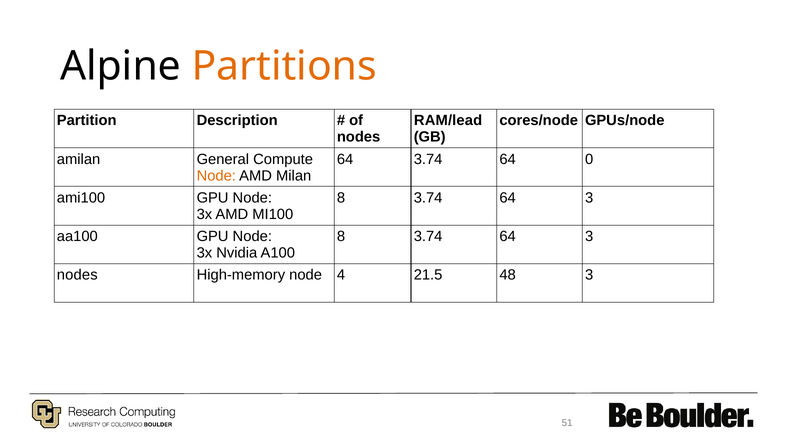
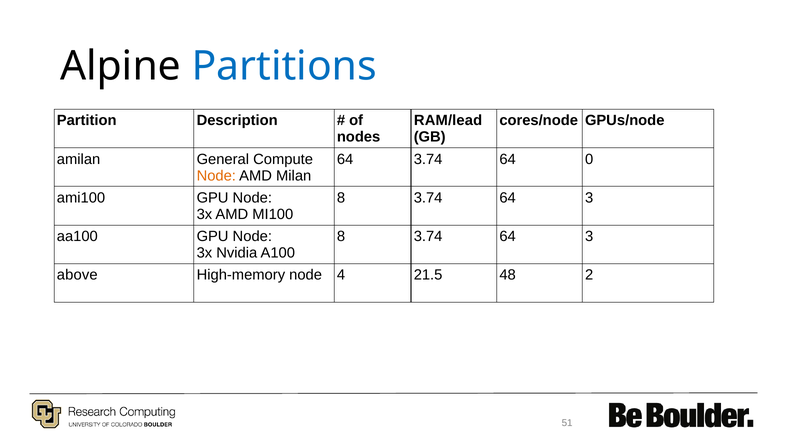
Partitions colour: orange -> blue
nodes at (77, 275): nodes -> above
48 3: 3 -> 2
